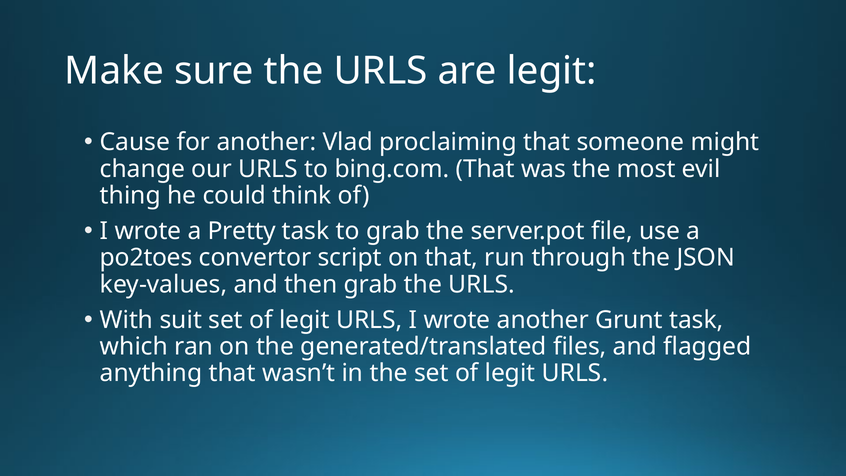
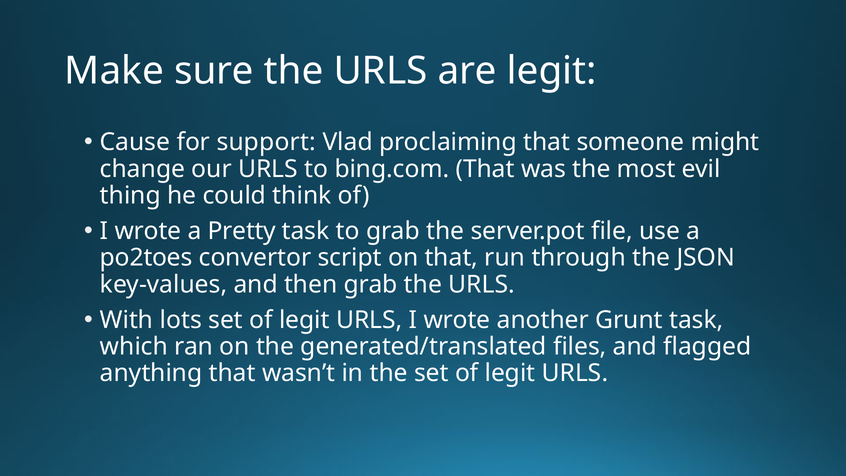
for another: another -> support
suit: suit -> lots
